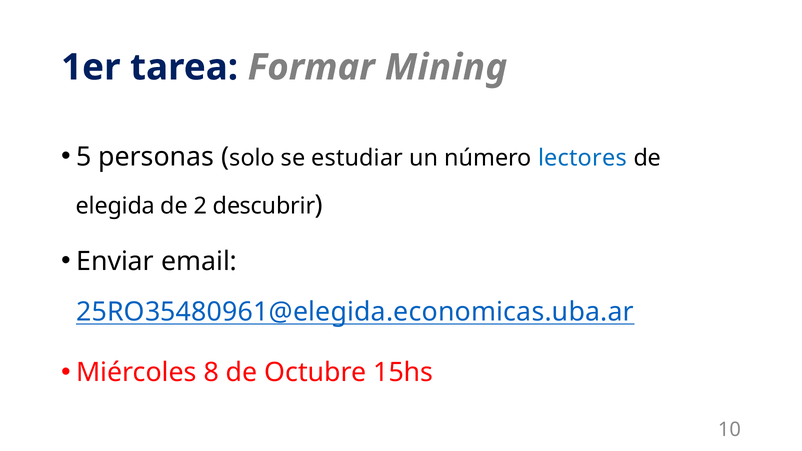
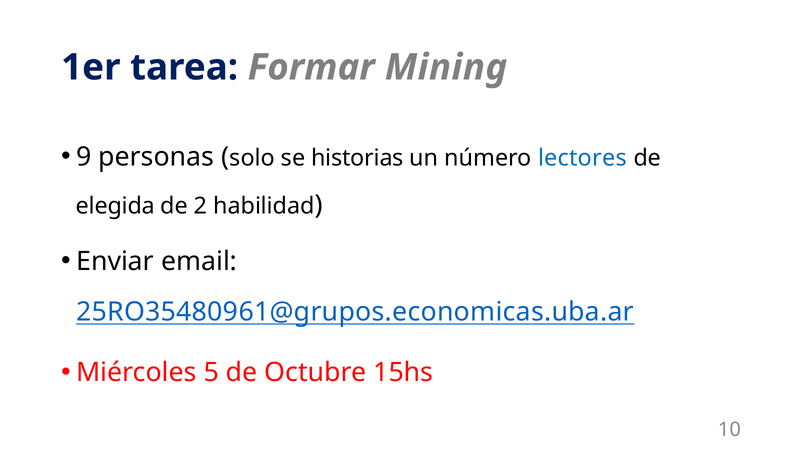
5: 5 -> 9
estudiar: estudiar -> historias
descubrir: descubrir -> habilidad
25RO35480961@elegida.economicas.uba.ar: 25RO35480961@elegida.economicas.uba.ar -> 25RO35480961@grupos.economicas.uba.ar
8: 8 -> 5
